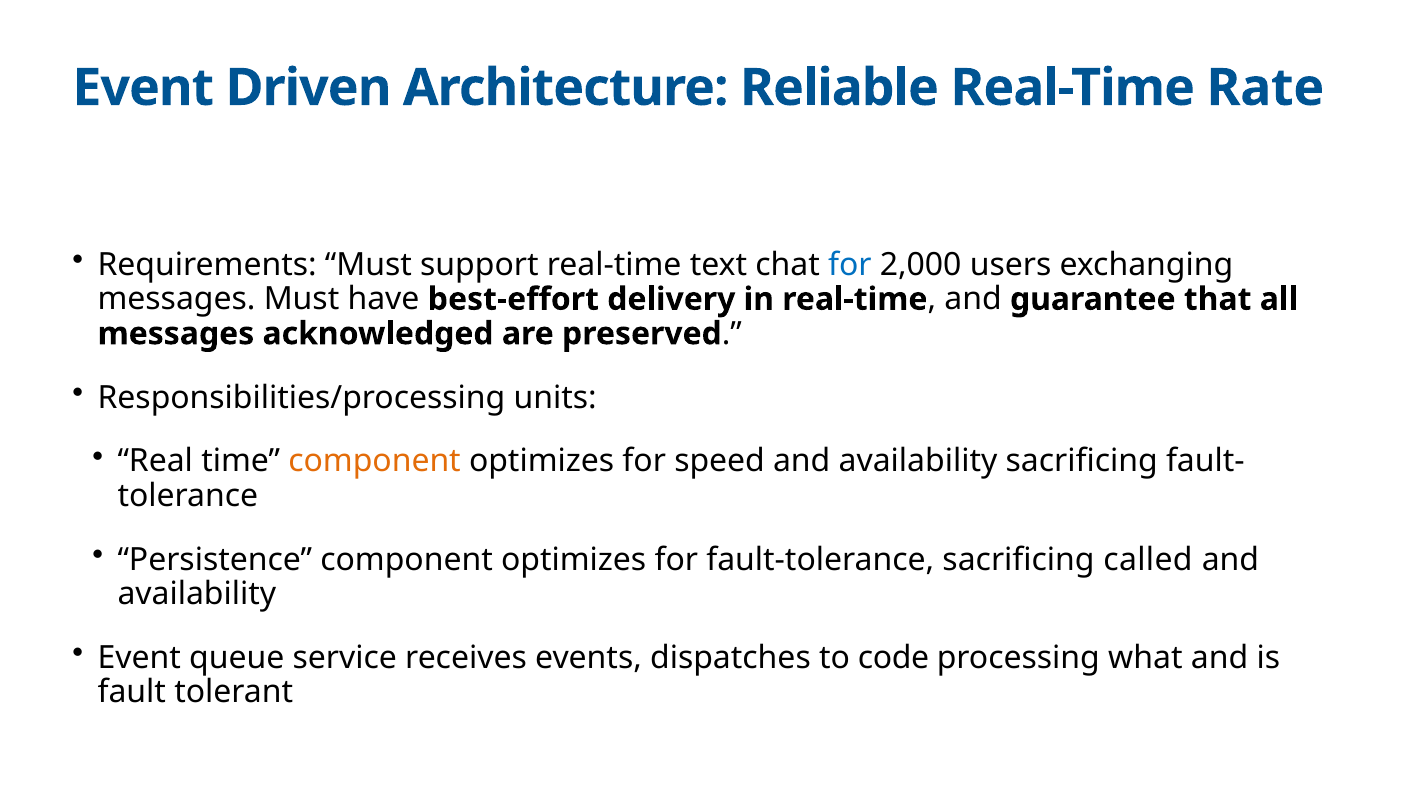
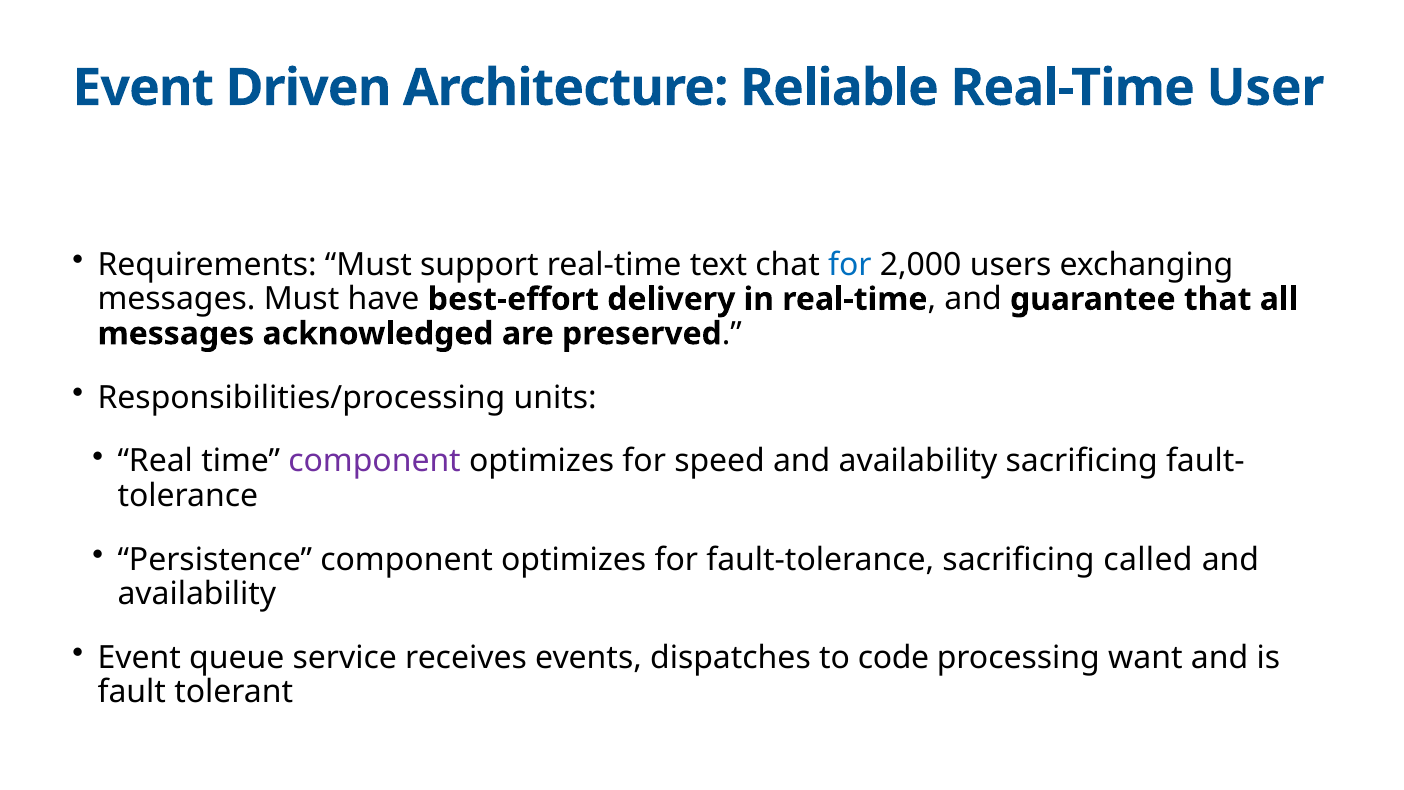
Rate: Rate -> User
component at (375, 461) colour: orange -> purple
what: what -> want
